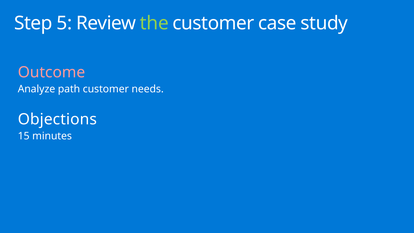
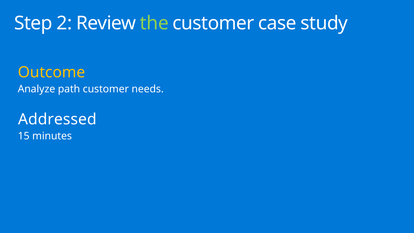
5: 5 -> 2
Outcome colour: pink -> yellow
Objections: Objections -> Addressed
